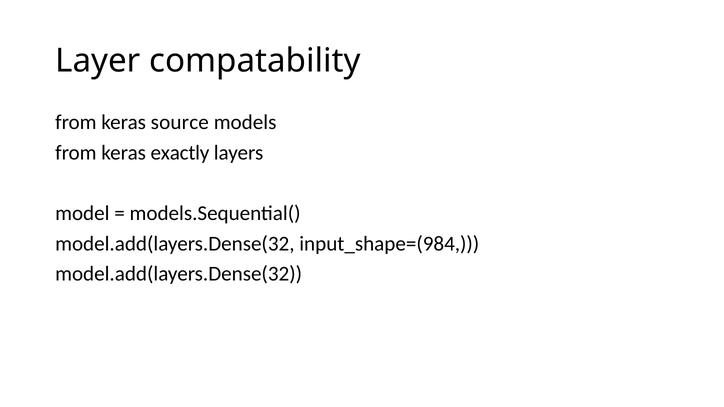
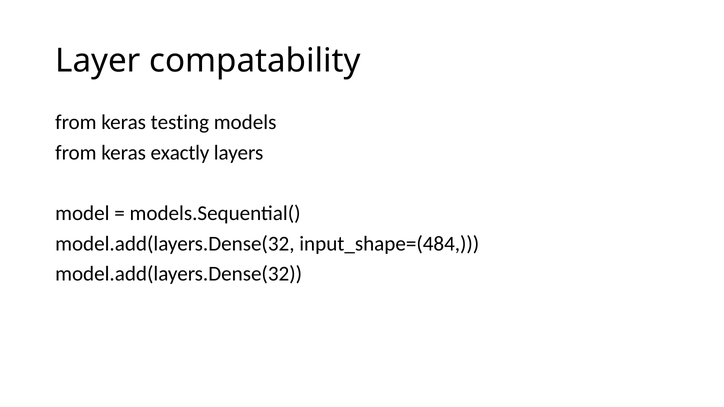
source: source -> testing
input_shape=(984: input_shape=(984 -> input_shape=(484
